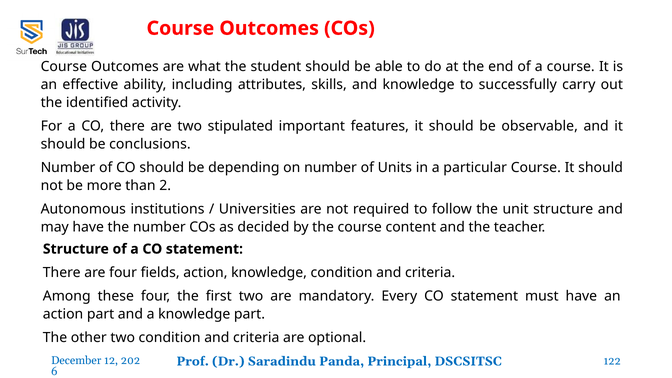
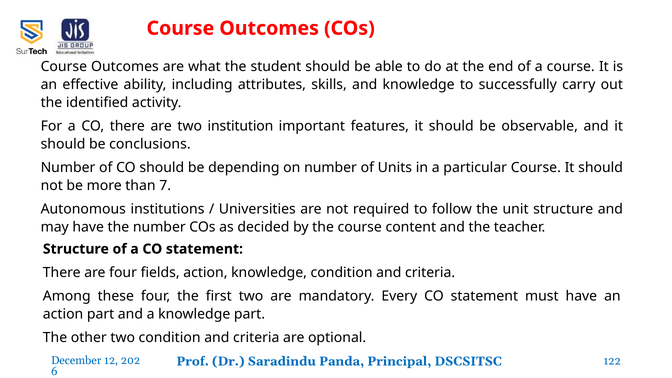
stipulated: stipulated -> institution
2: 2 -> 7
